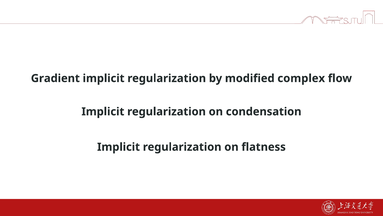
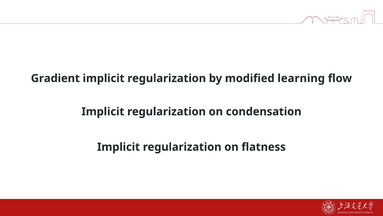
complex: complex -> learning
